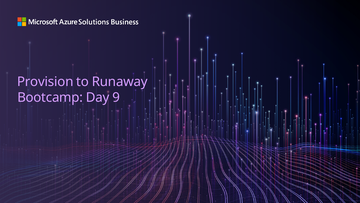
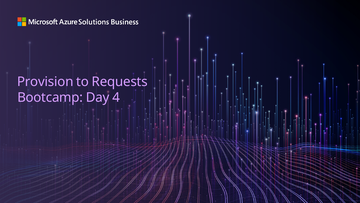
Runaway: Runaway -> Requests
9: 9 -> 4
